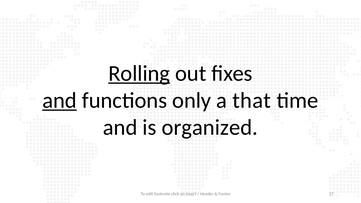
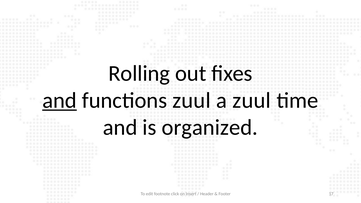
Rolling underline: present -> none
functions only: only -> zuul
a that: that -> zuul
